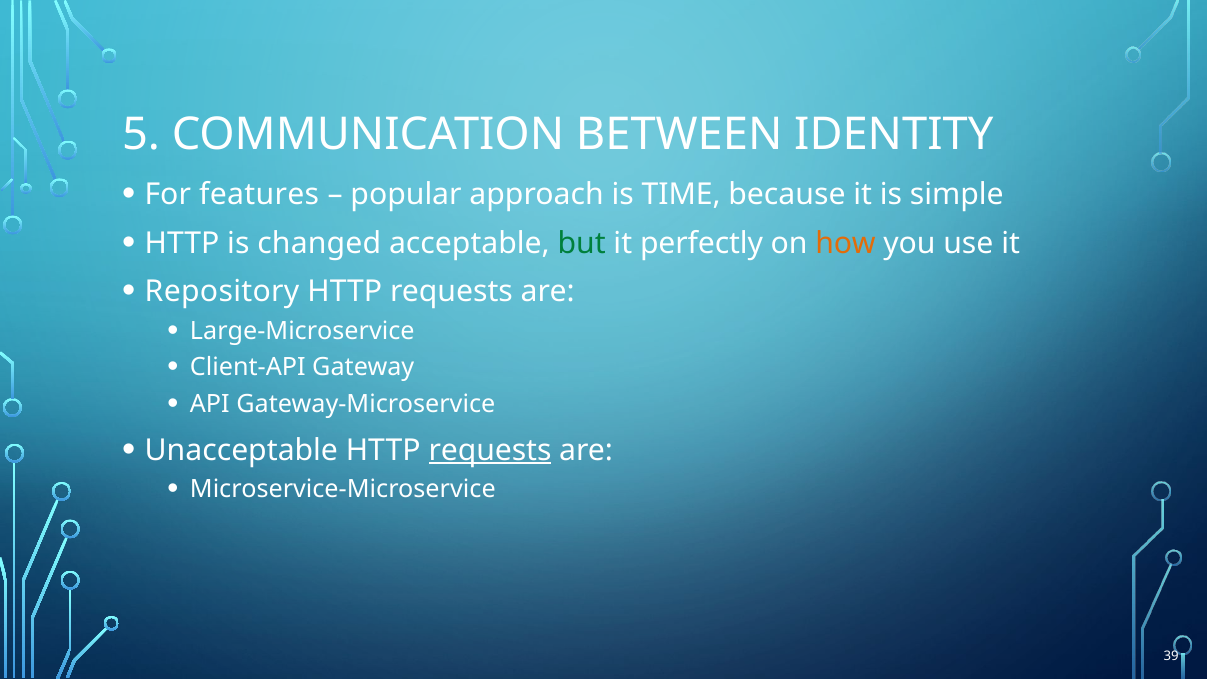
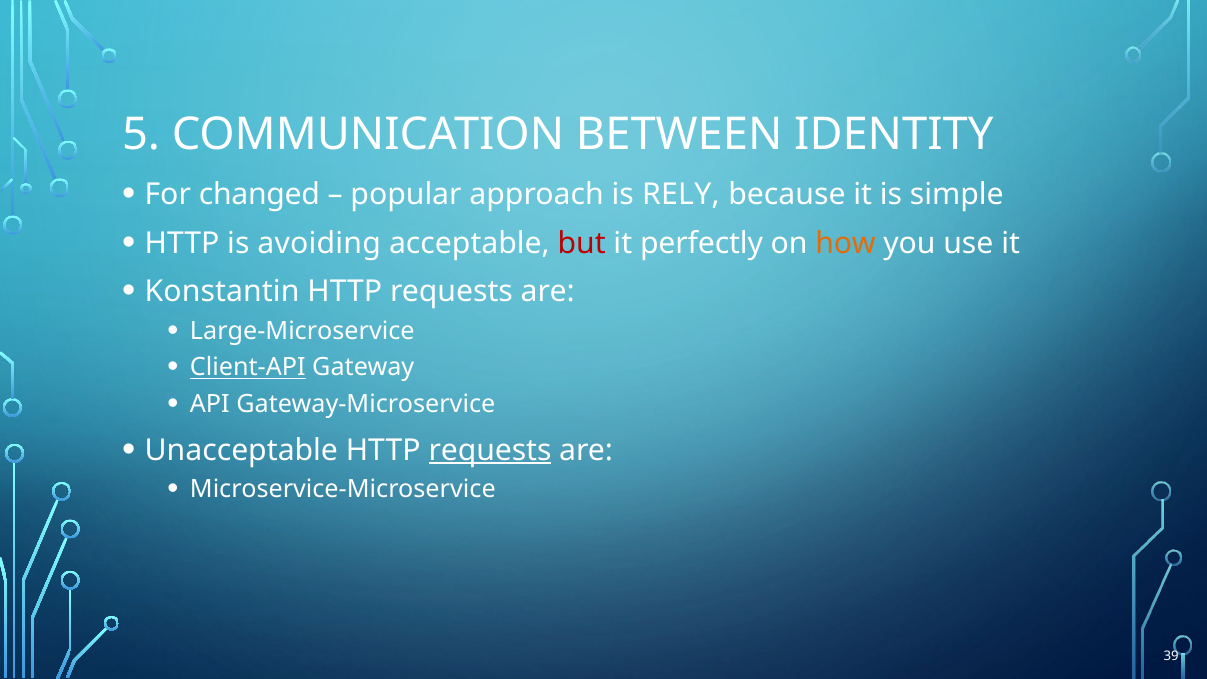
features: features -> changed
TIME: TIME -> RELY
changed: changed -> avoiding
but colour: green -> red
Repository: Repository -> Konstantin
Client-API underline: none -> present
